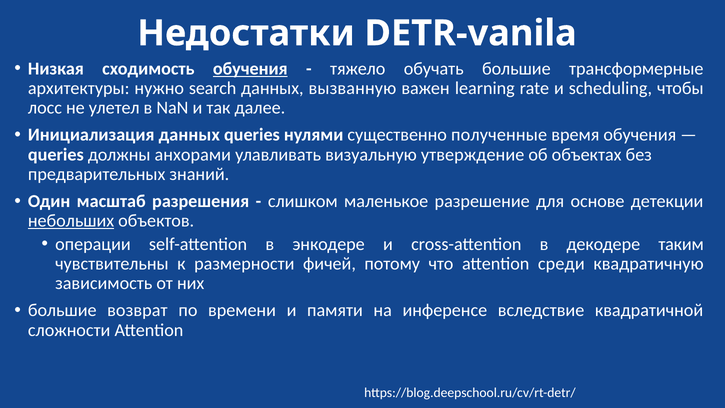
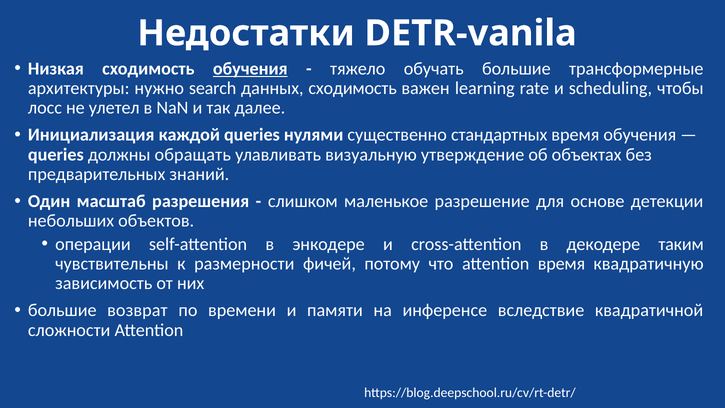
данных вызванную: вызванную -> сходимость
Инициализация данных: данных -> каждой
полученные: полученные -> стандартных
анхорами: анхорами -> обращать
небольших underline: present -> none
attention среди: среди -> время
